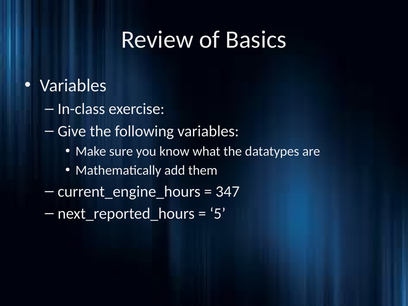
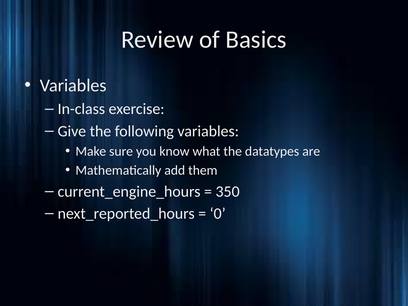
347: 347 -> 350
5: 5 -> 0
